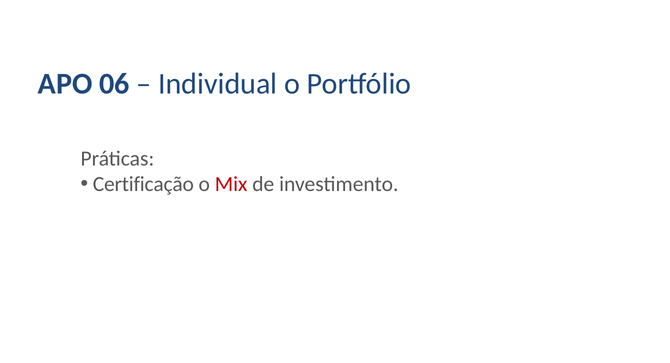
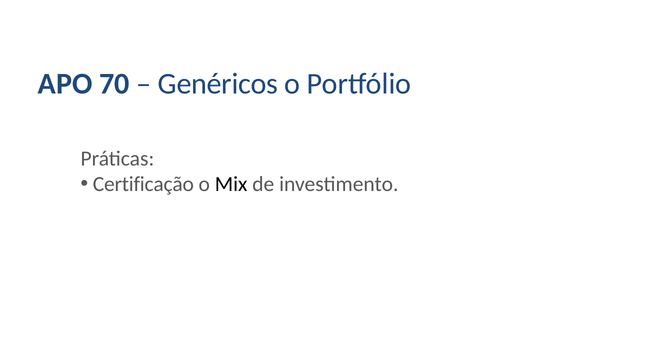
06: 06 -> 70
Individual: Individual -> Genéricos
Mix colour: red -> black
